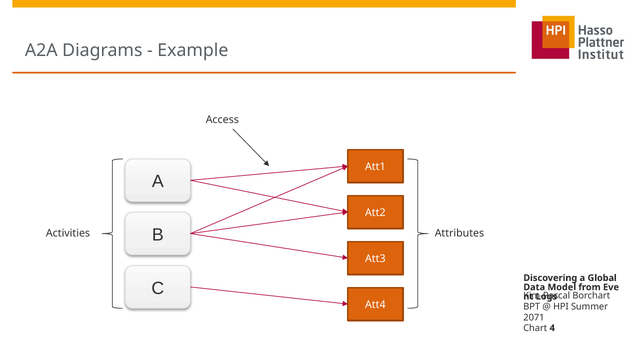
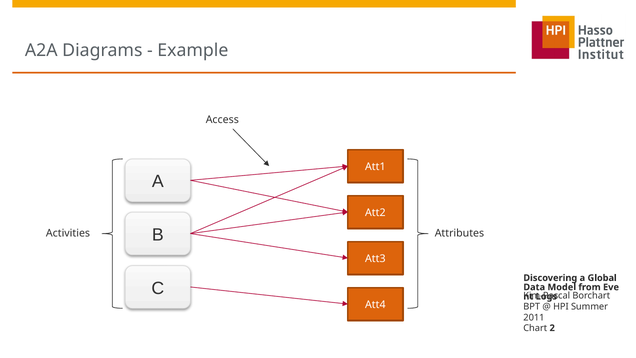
2071: 2071 -> 2011
4: 4 -> 2
